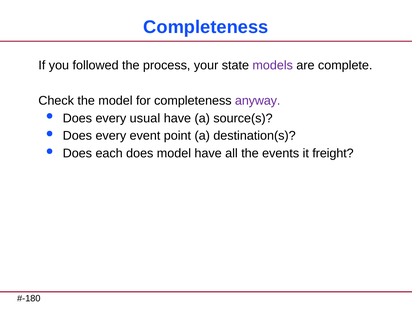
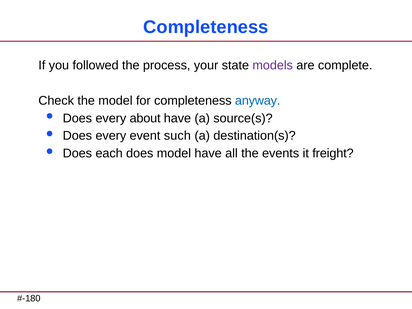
anyway colour: purple -> blue
usual: usual -> about
point: point -> such
